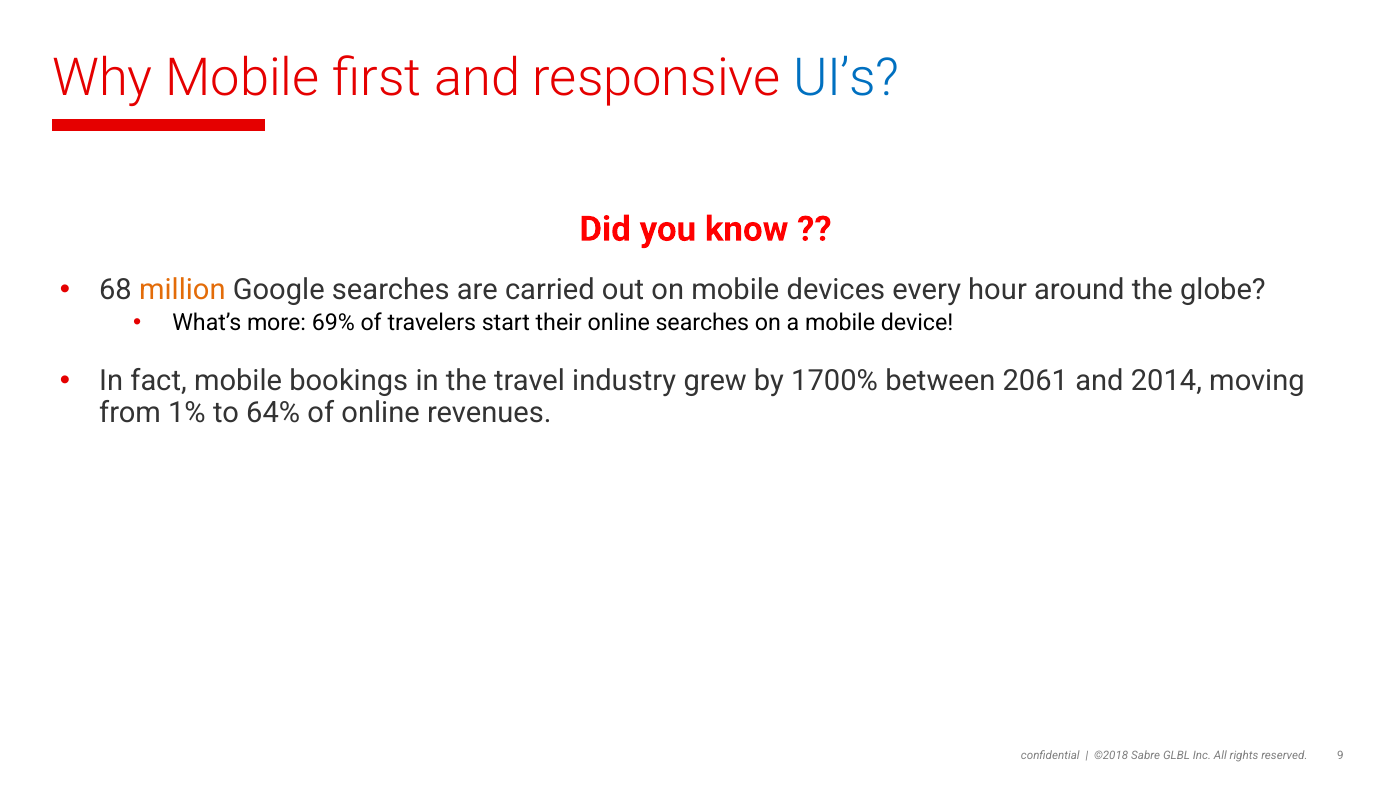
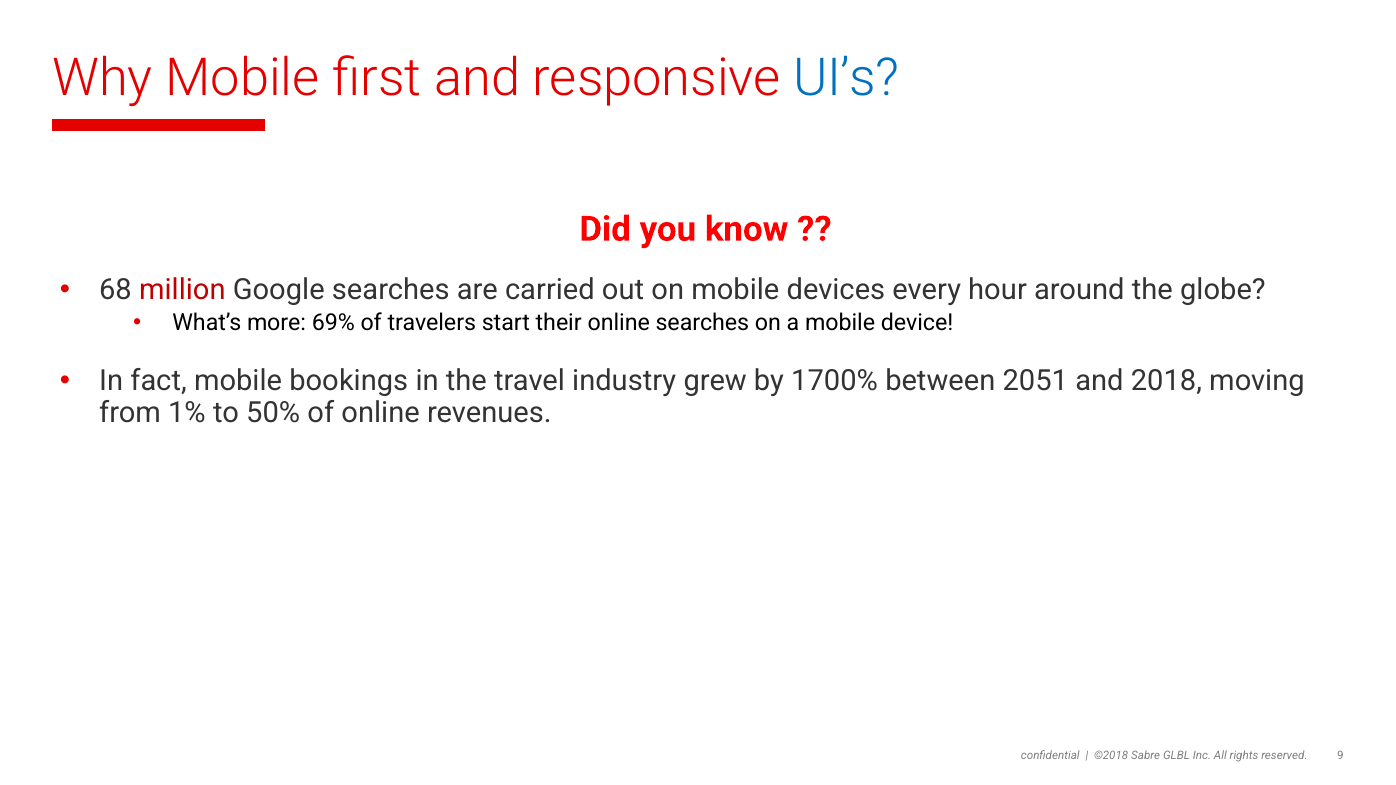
million colour: orange -> red
2061: 2061 -> 2051
2014: 2014 -> 2018
64%: 64% -> 50%
